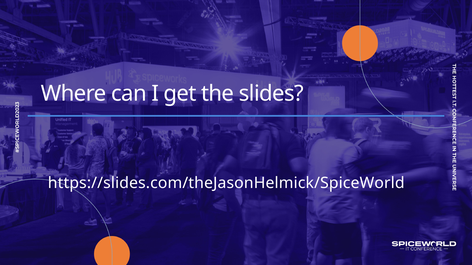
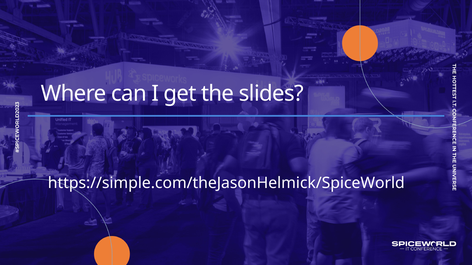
https://slides.com/theJasonHelmick/SpiceWorld: https://slides.com/theJasonHelmick/SpiceWorld -> https://simple.com/theJasonHelmick/SpiceWorld
